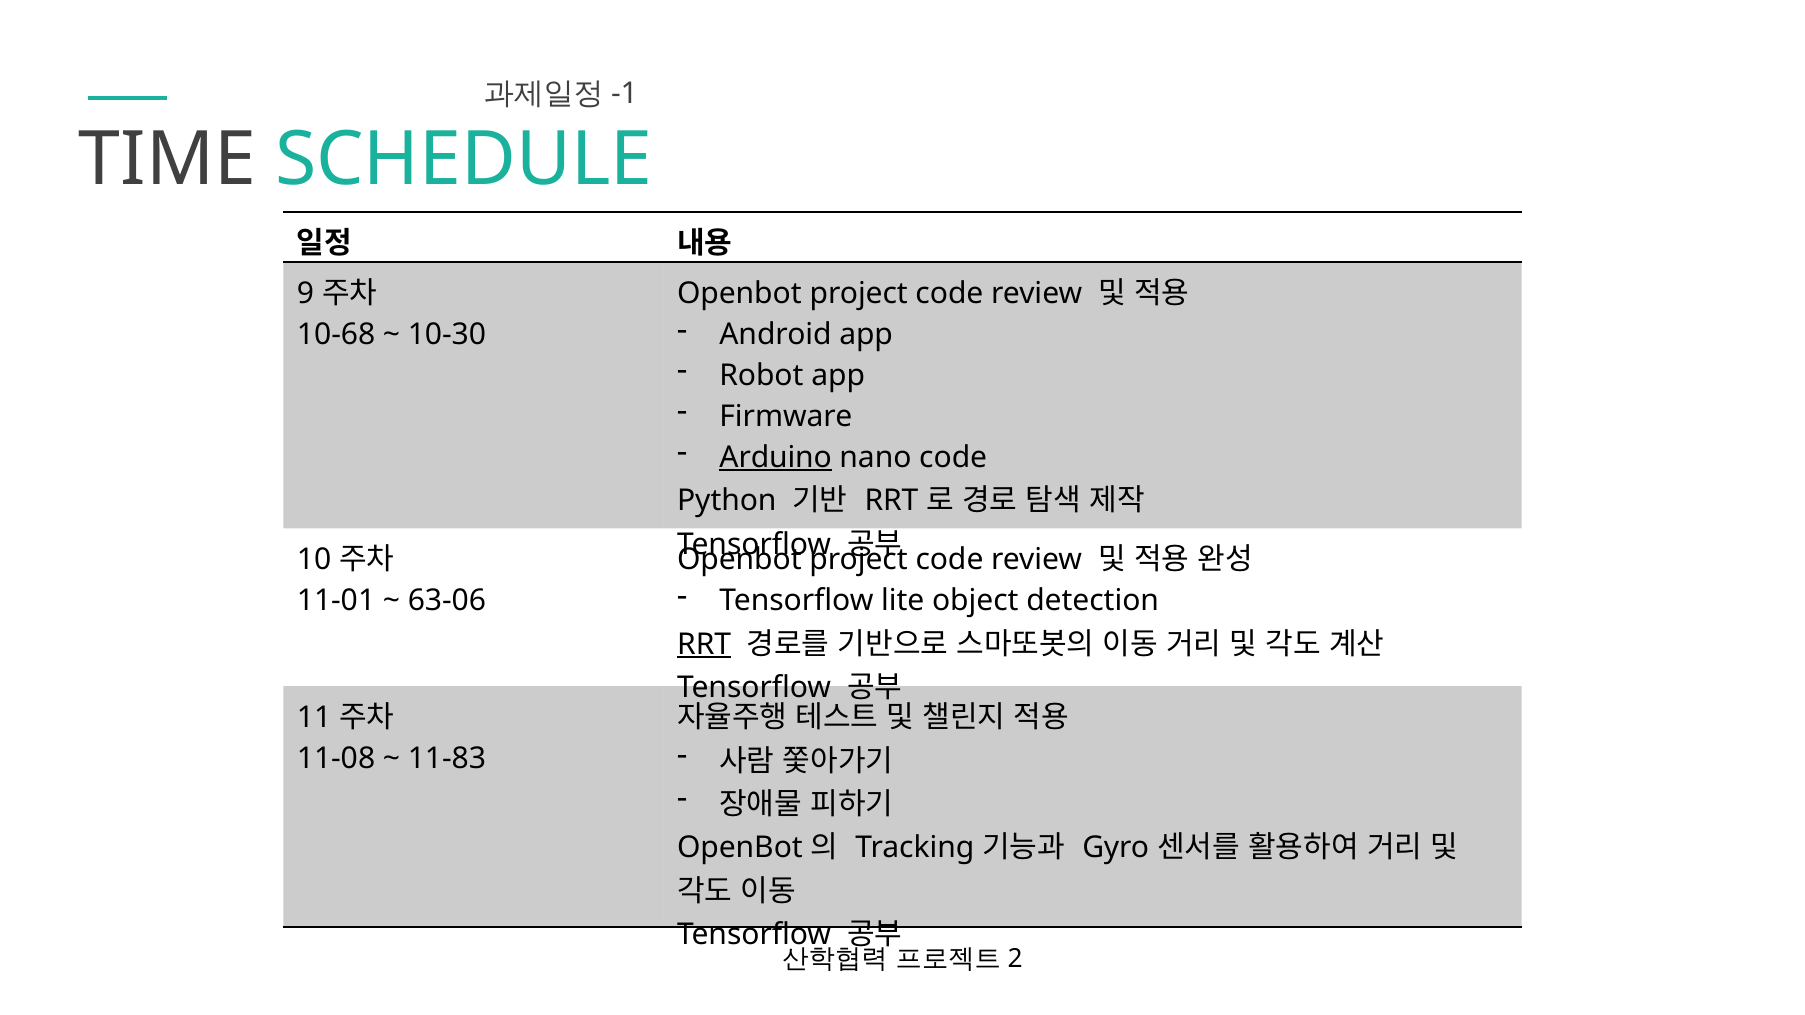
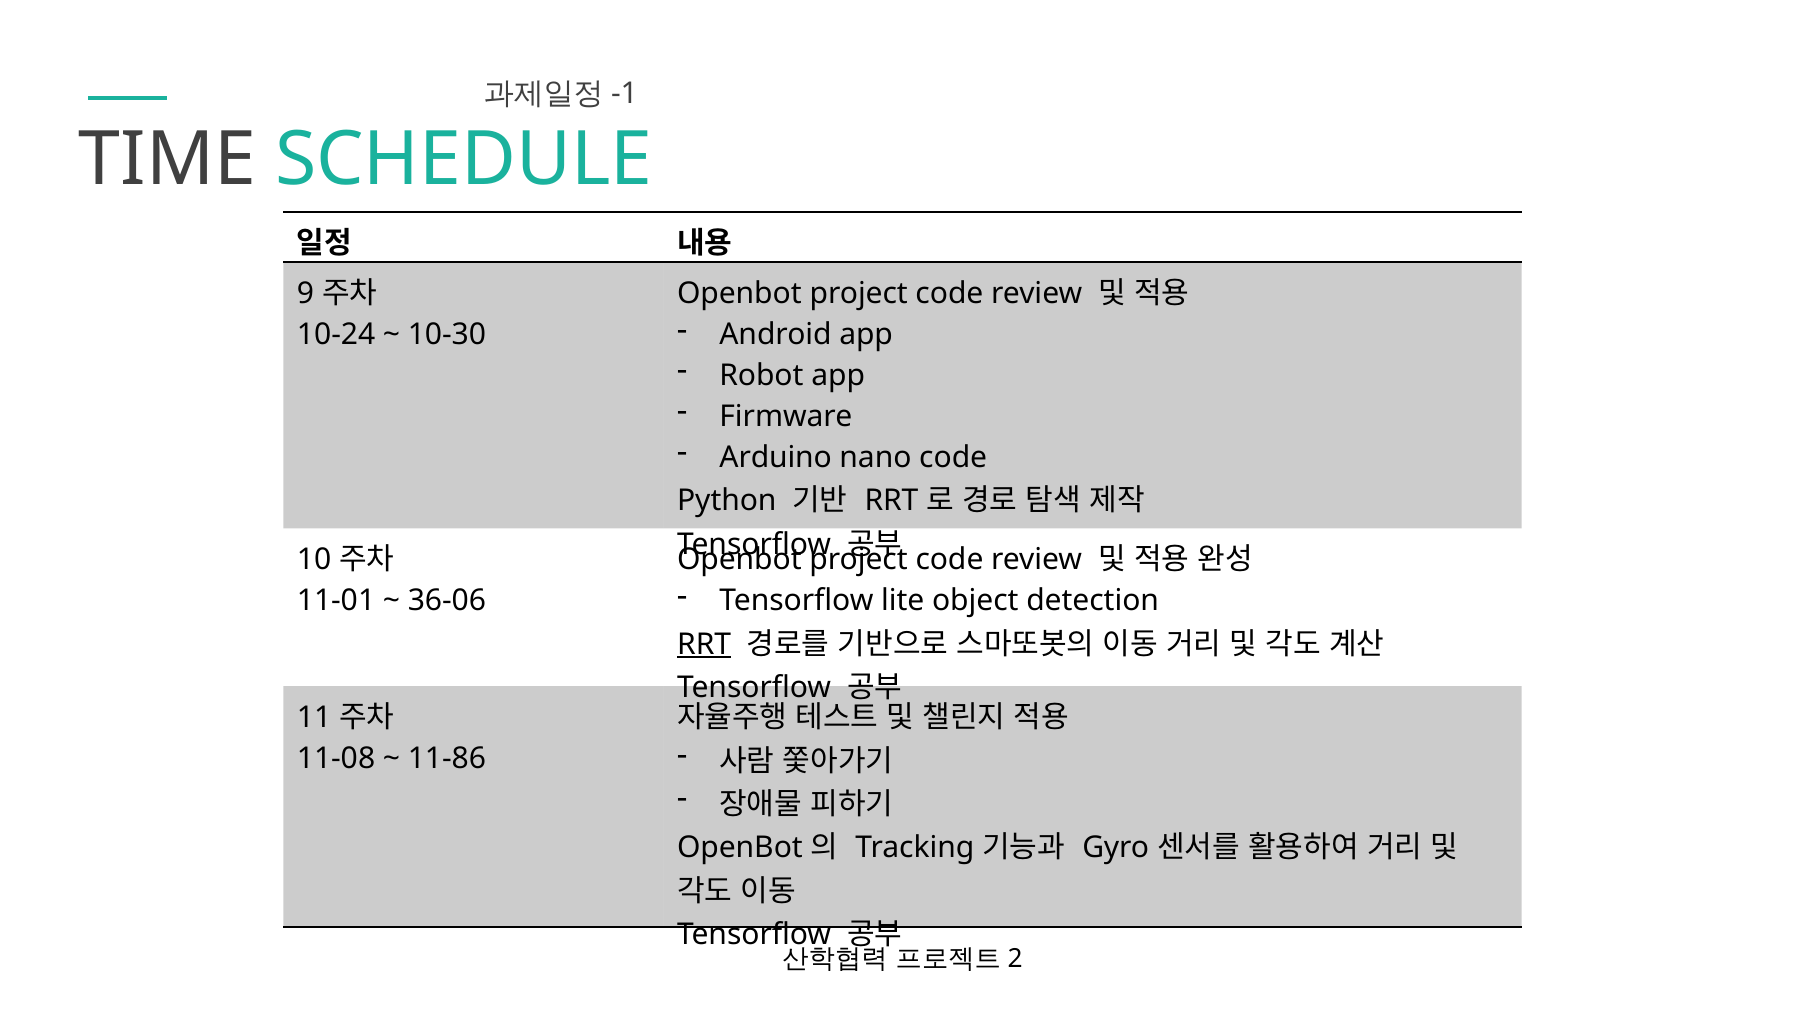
10-68: 10-68 -> 10-24
Arduino underline: present -> none
63-06: 63-06 -> 36-06
11-83: 11-83 -> 11-86
